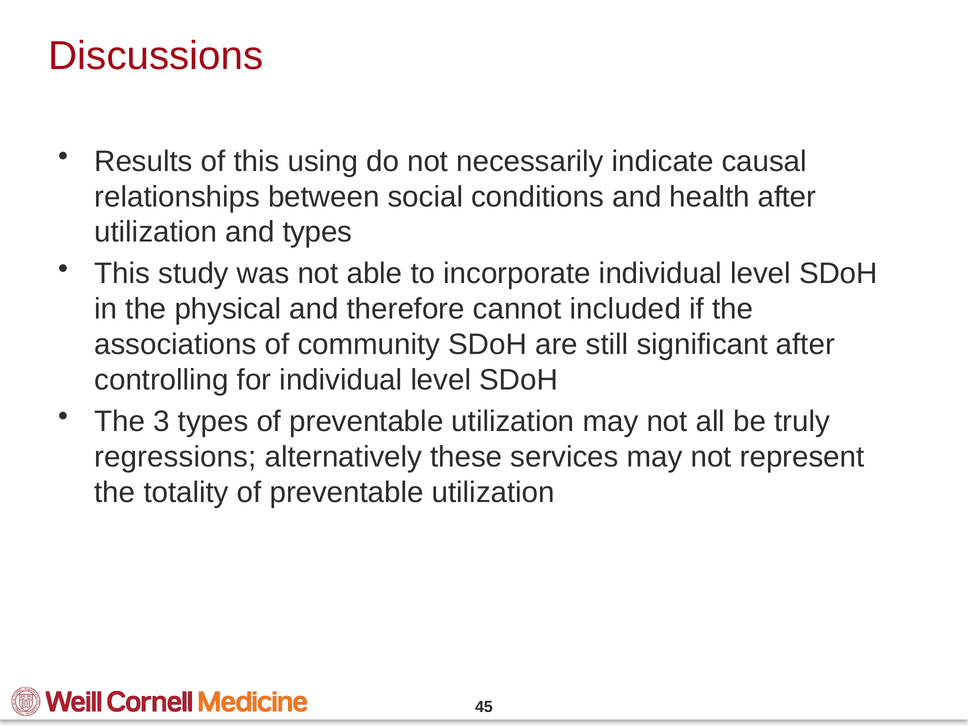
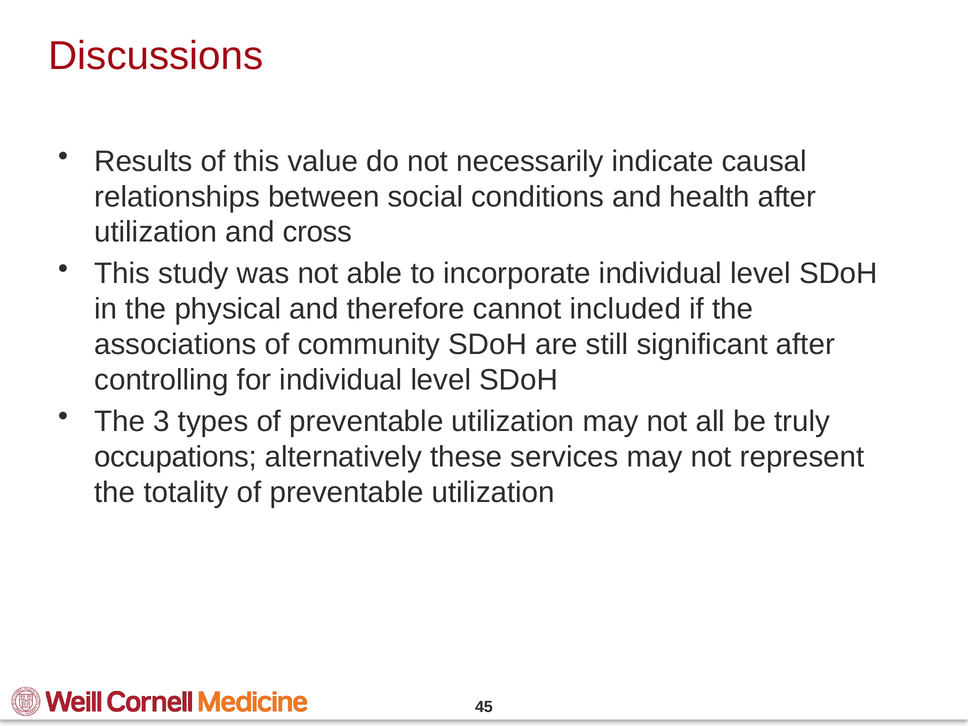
using: using -> value
and types: types -> cross
regressions: regressions -> occupations
